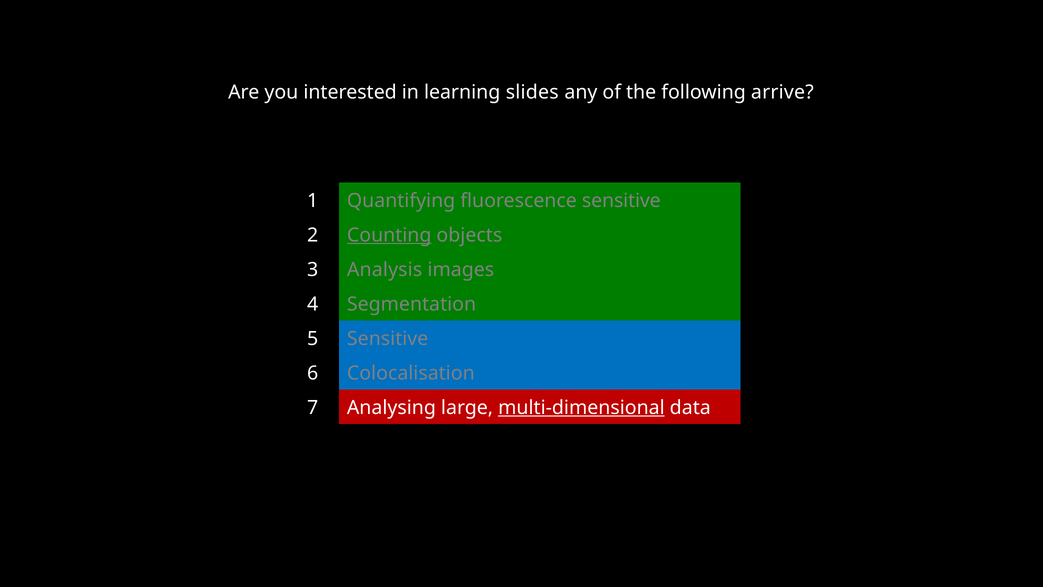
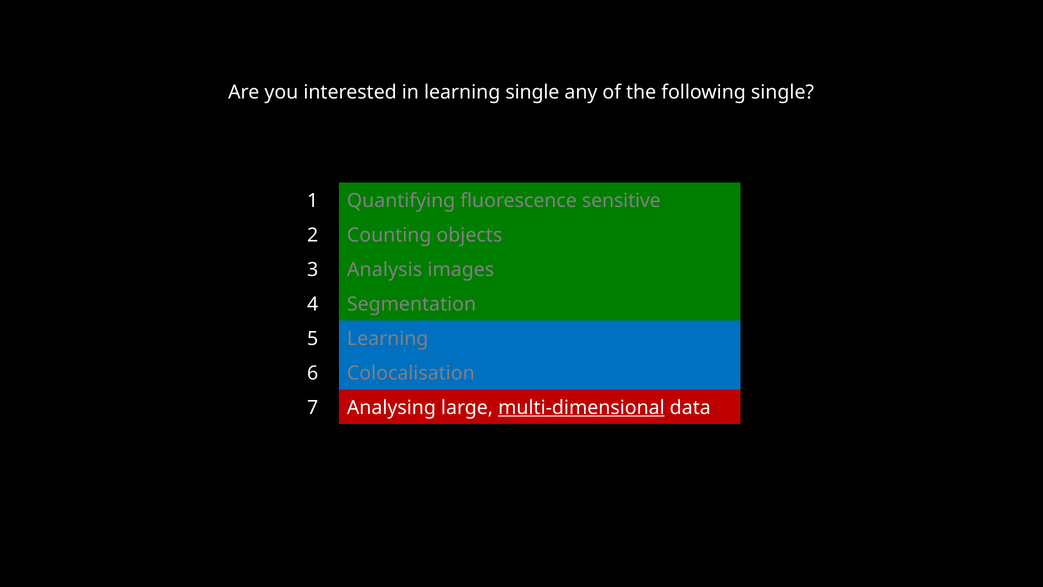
learning slides: slides -> single
following arrive: arrive -> single
Counting underline: present -> none
5 Sensitive: Sensitive -> Learning
